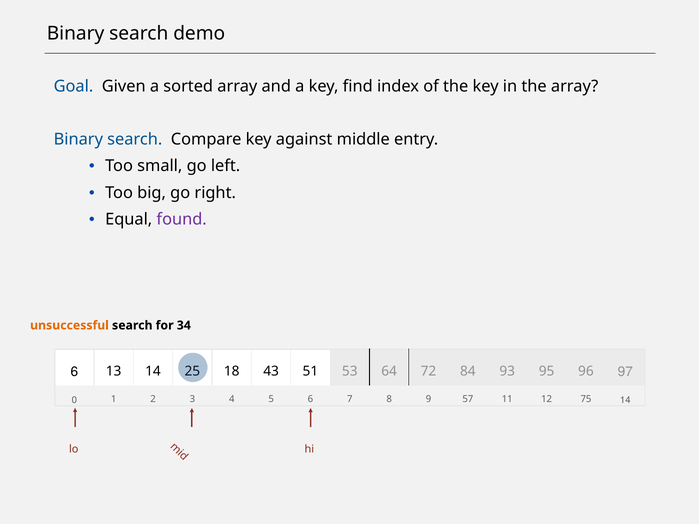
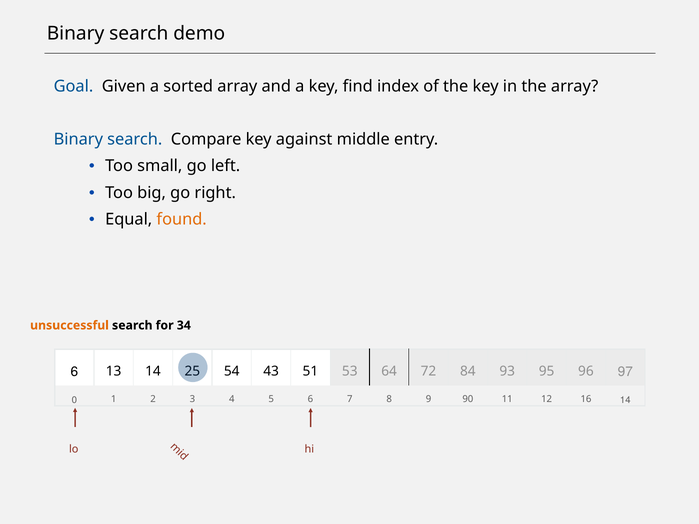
found colour: purple -> orange
18: 18 -> 54
57: 57 -> 90
75: 75 -> 16
